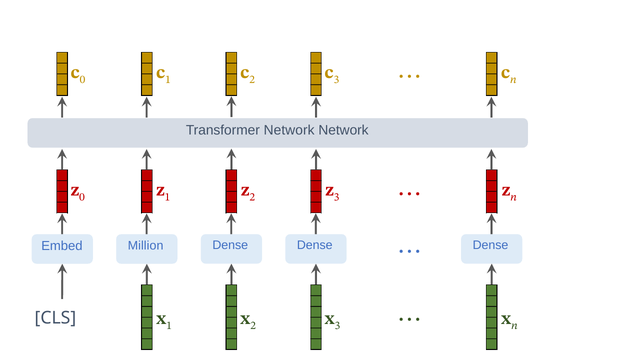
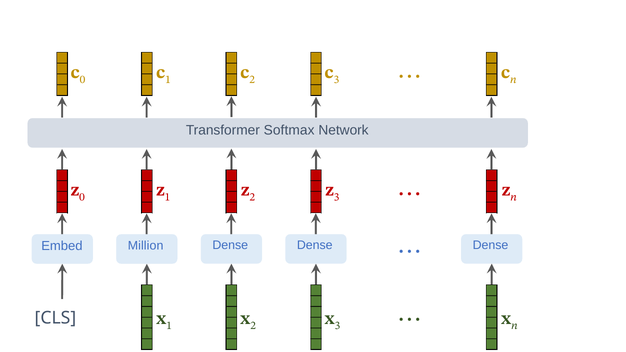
Transformer Network: Network -> Softmax
